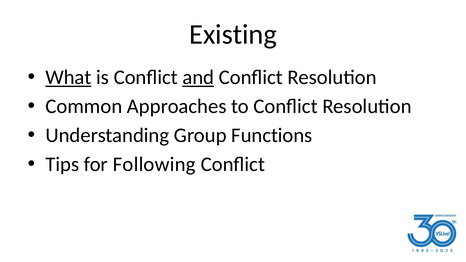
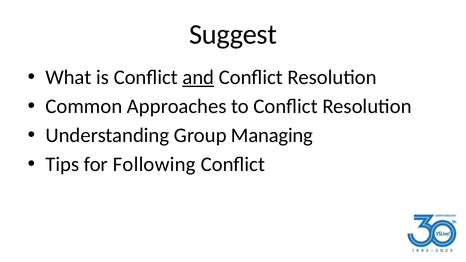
Existing: Existing -> Suggest
What underline: present -> none
Functions: Functions -> Managing
